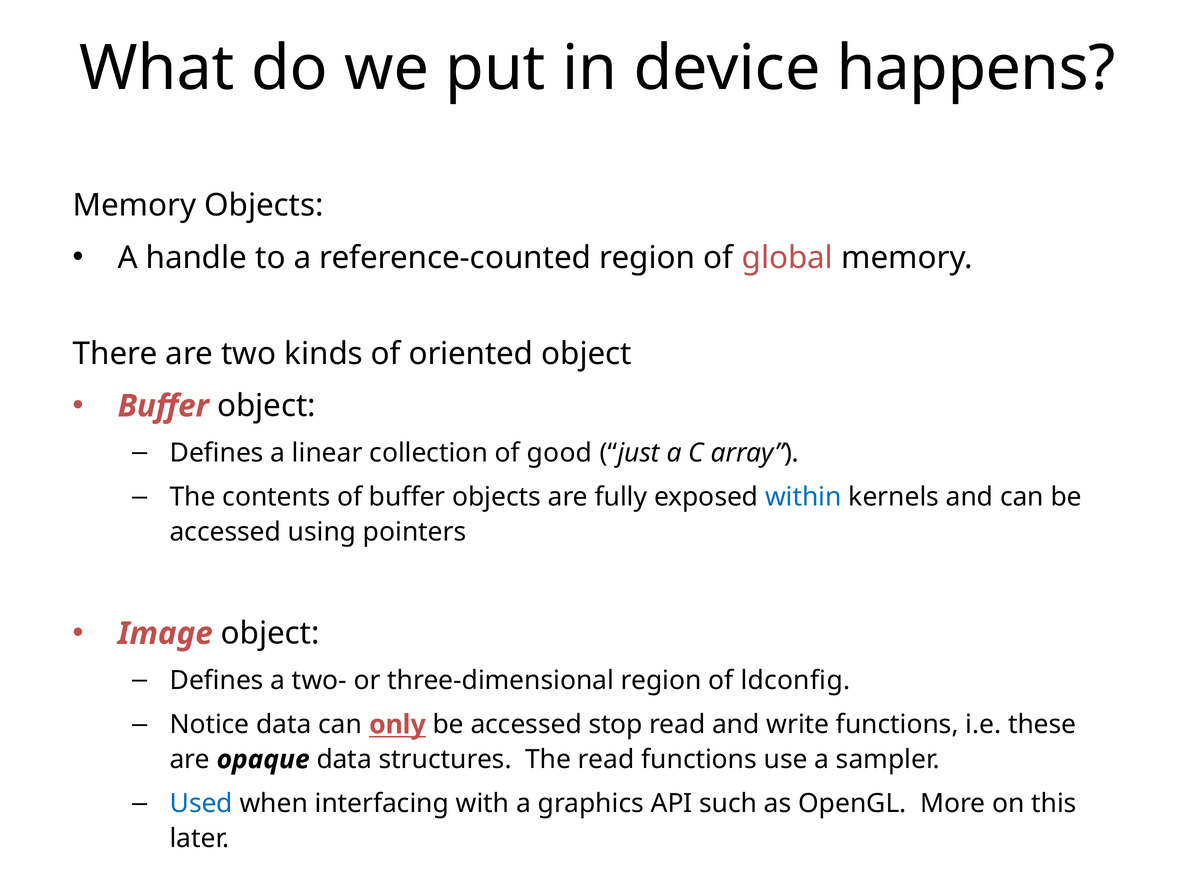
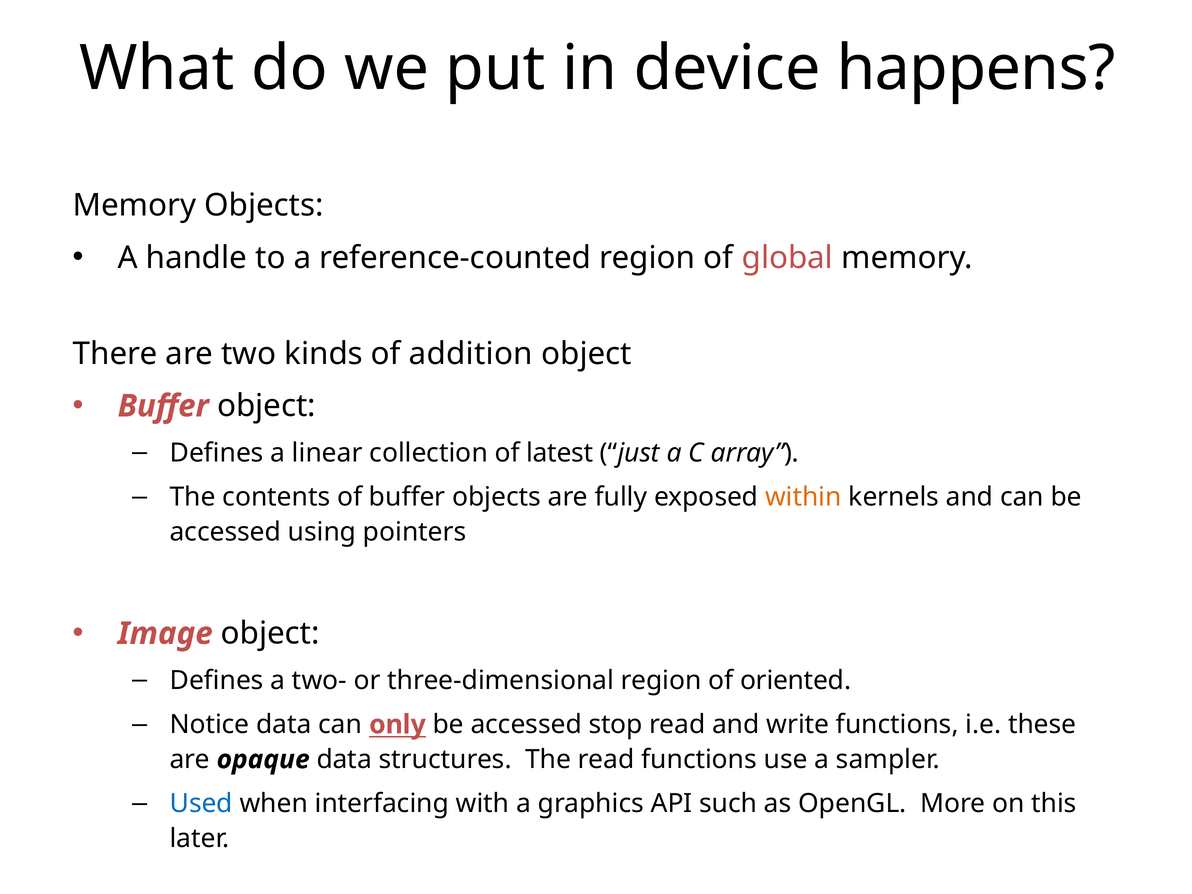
oriented: oriented -> addition
good: good -> latest
within colour: blue -> orange
ldconfig: ldconfig -> oriented
